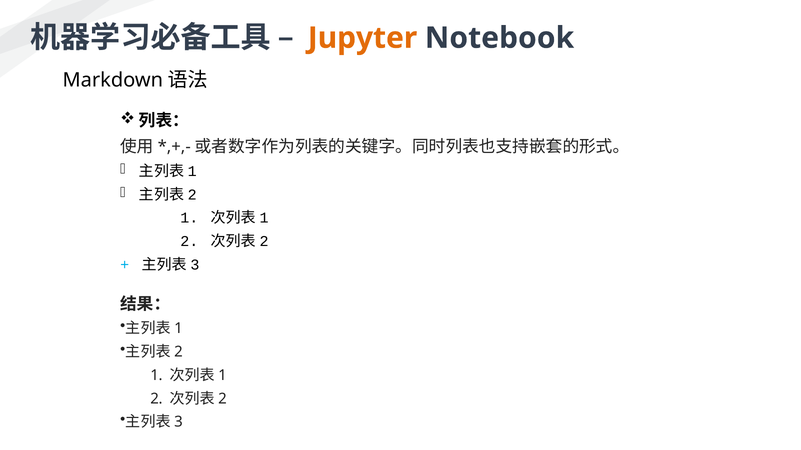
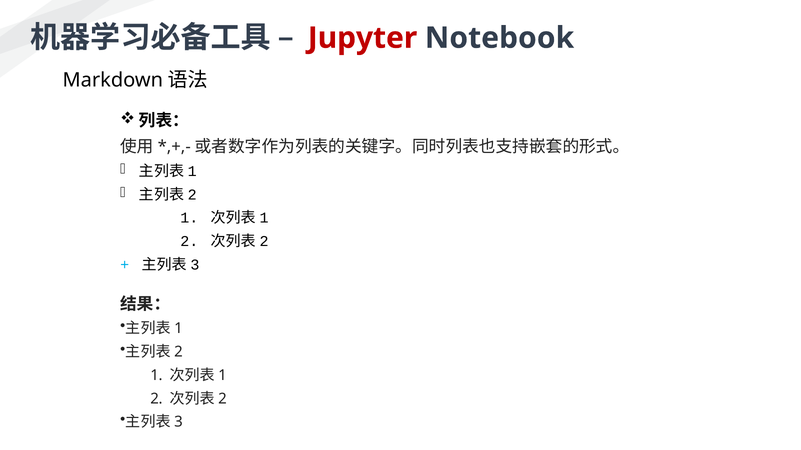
Jupyter colour: orange -> red
